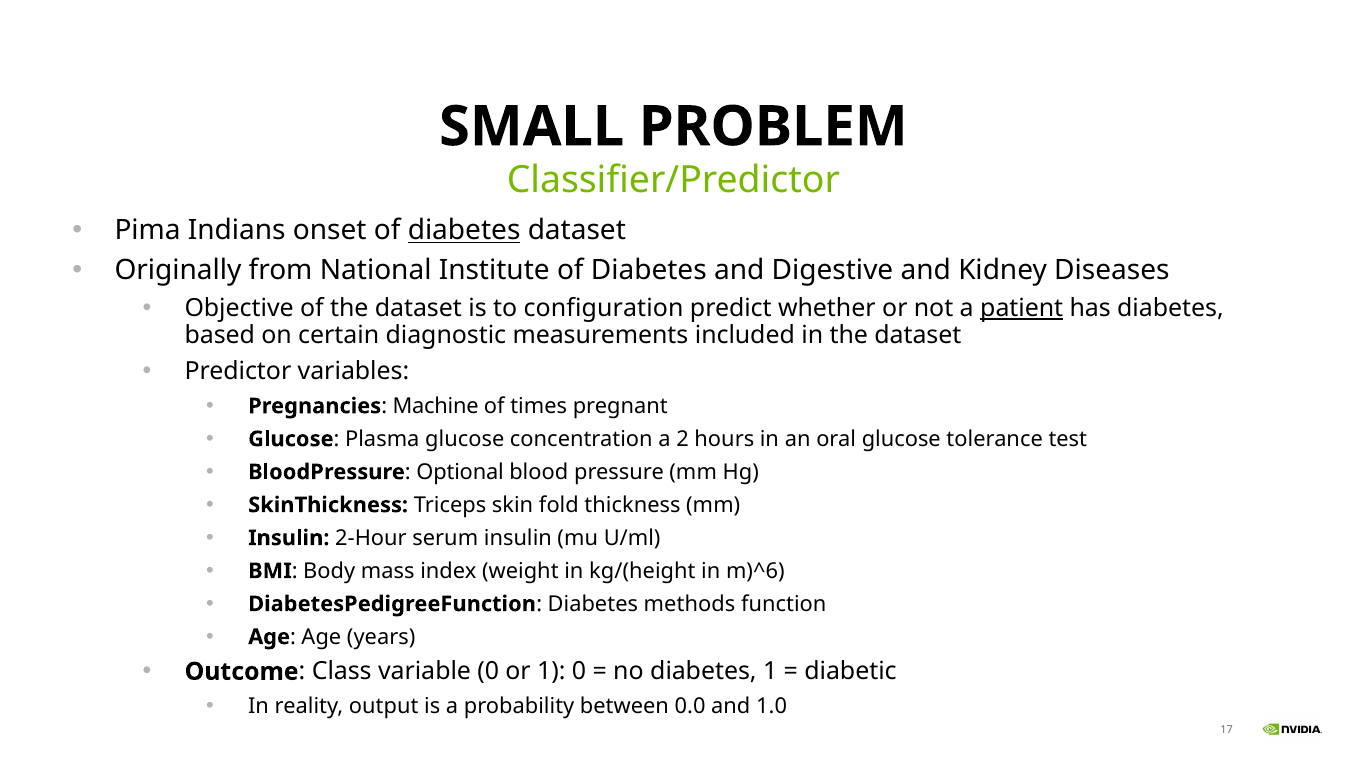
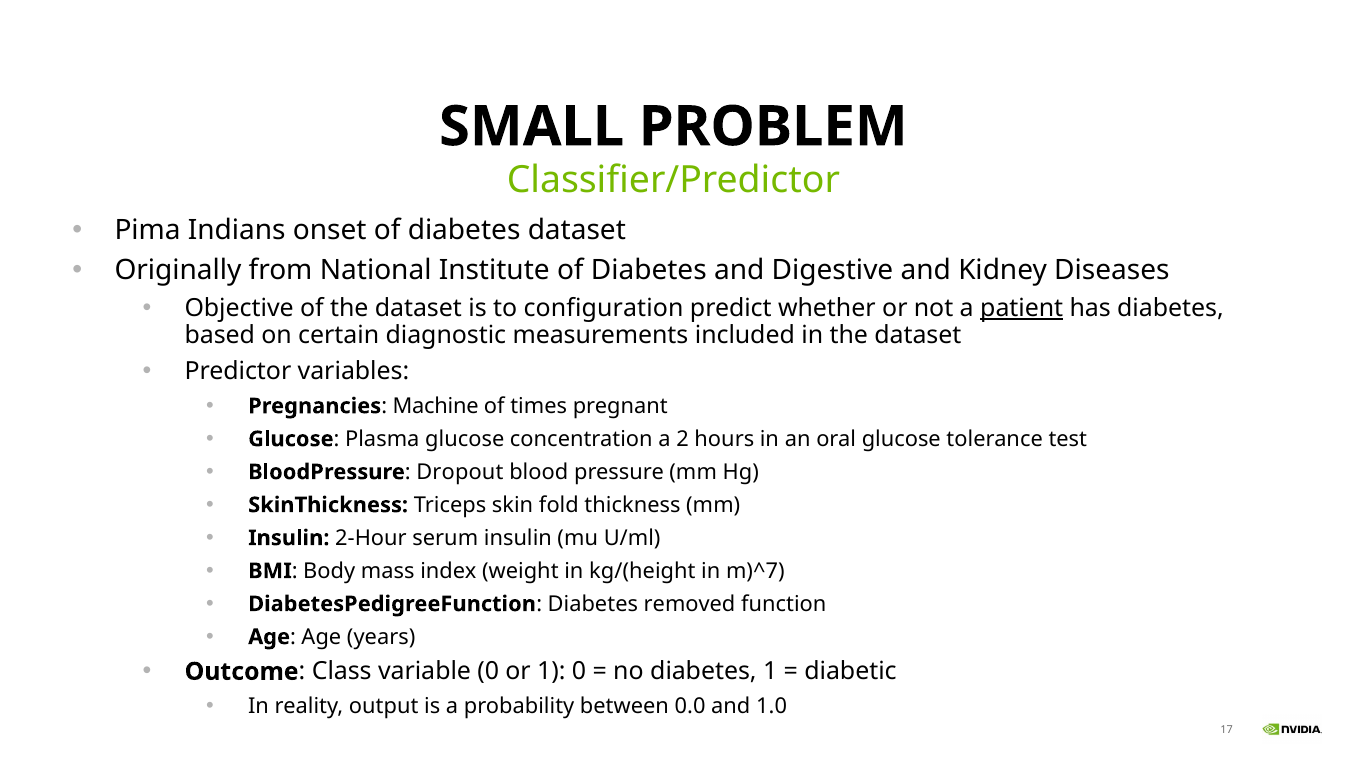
diabetes at (464, 230) underline: present -> none
Optional: Optional -> Dropout
m)^6: m)^6 -> m)^7
methods: methods -> removed
